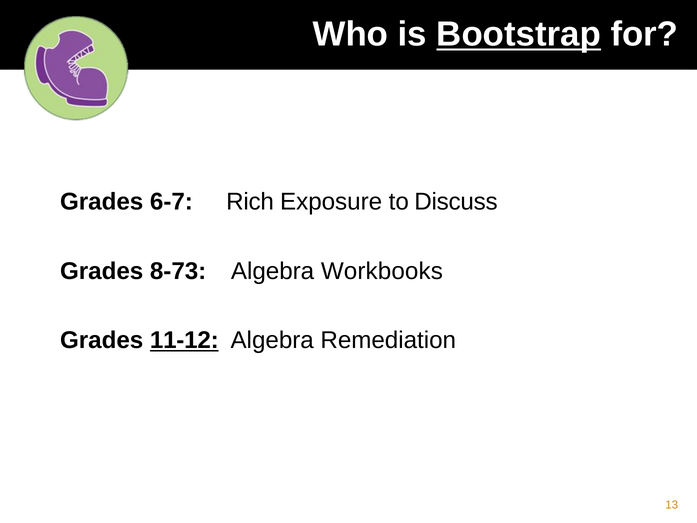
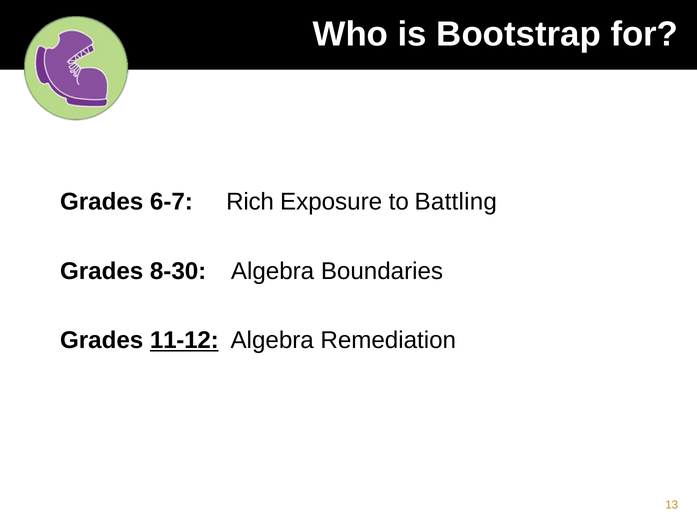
Bootstrap underline: present -> none
Discuss: Discuss -> Battling
8-73: 8-73 -> 8-30
Workbooks: Workbooks -> Boundaries
